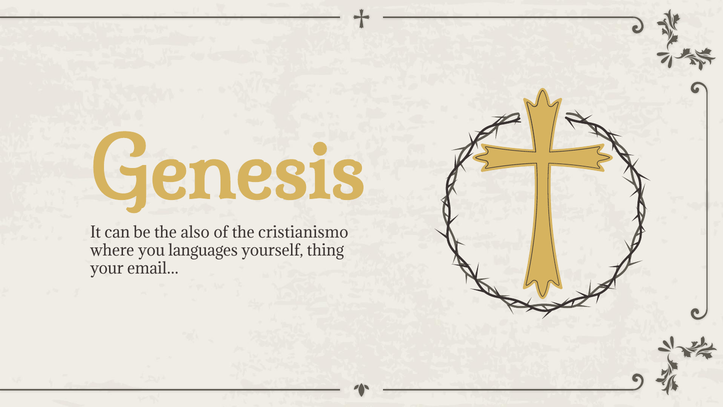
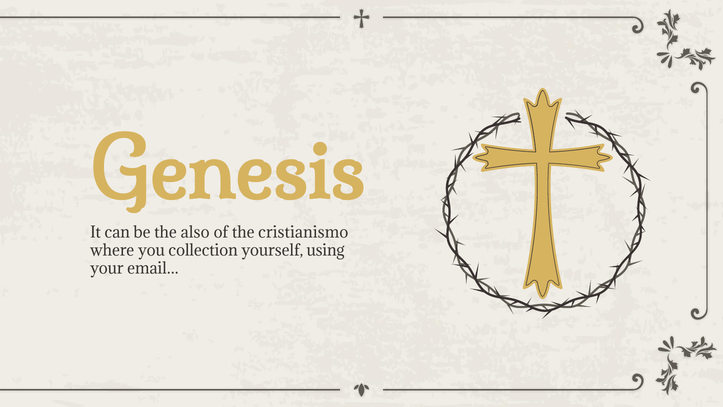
languages: languages -> collection
thing: thing -> using
